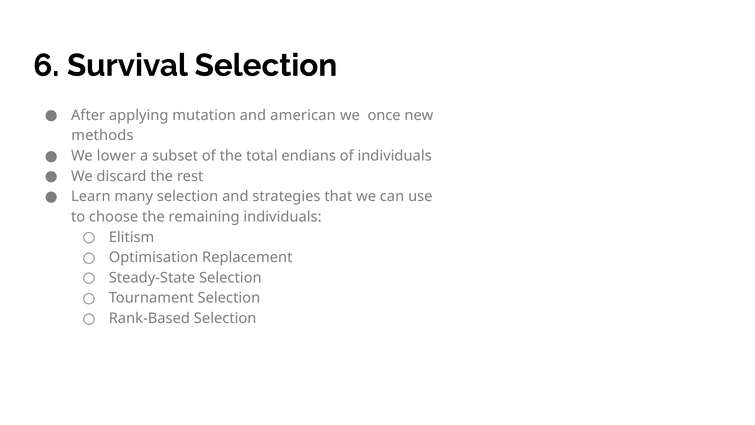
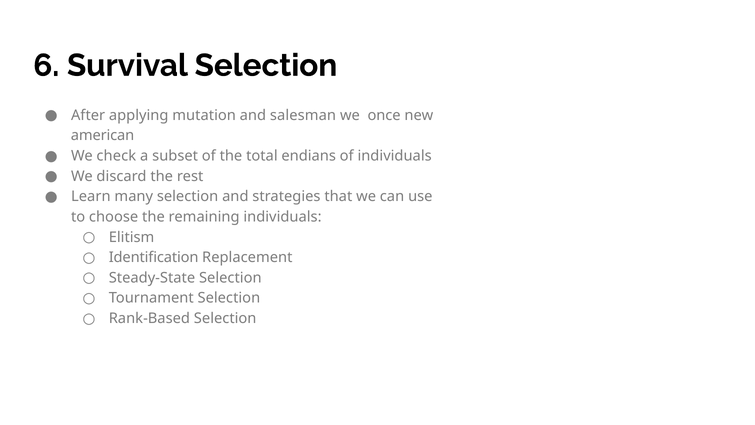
american: american -> salesman
methods: methods -> american
lower: lower -> check
Optimisation: Optimisation -> Identification
